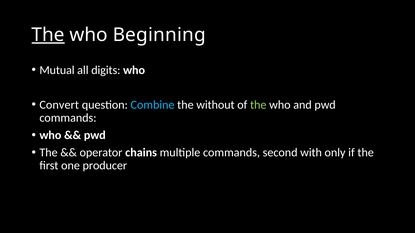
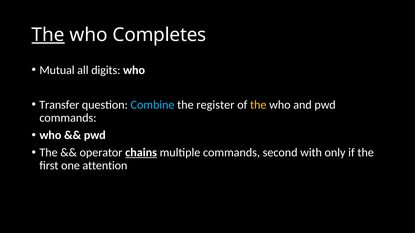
Beginning: Beginning -> Completes
Convert: Convert -> Transfer
without: without -> register
the at (258, 105) colour: light green -> yellow
chains underline: none -> present
producer: producer -> attention
